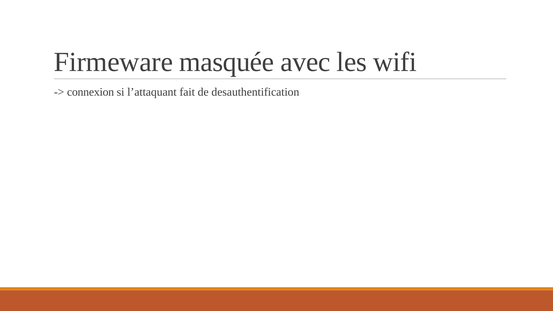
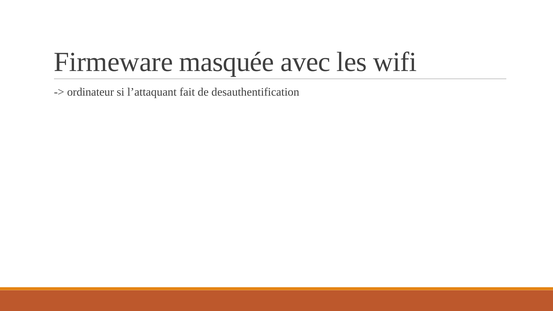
connexion: connexion -> ordinateur
